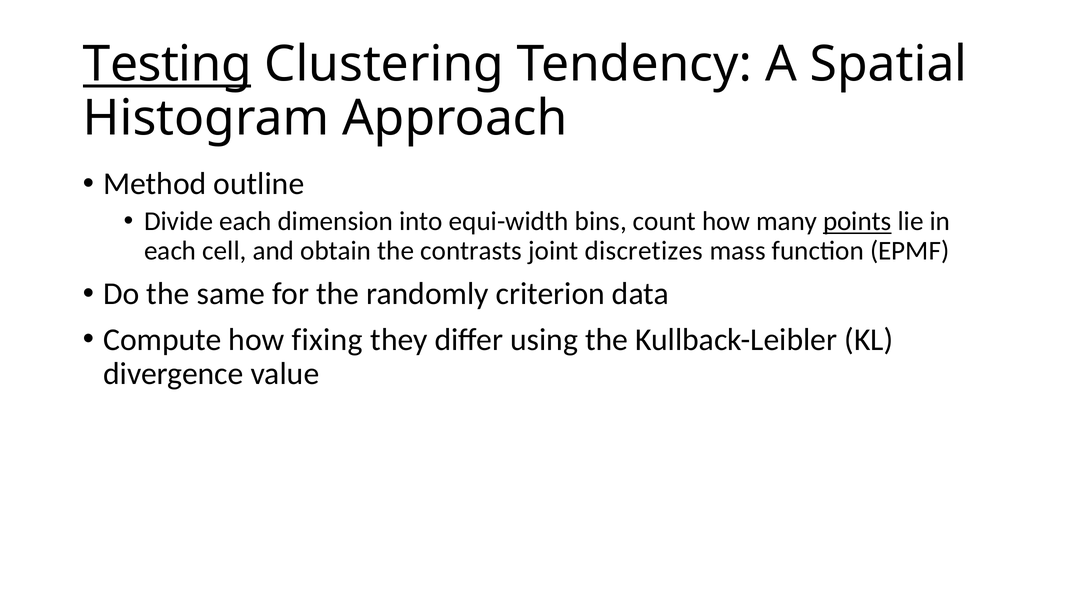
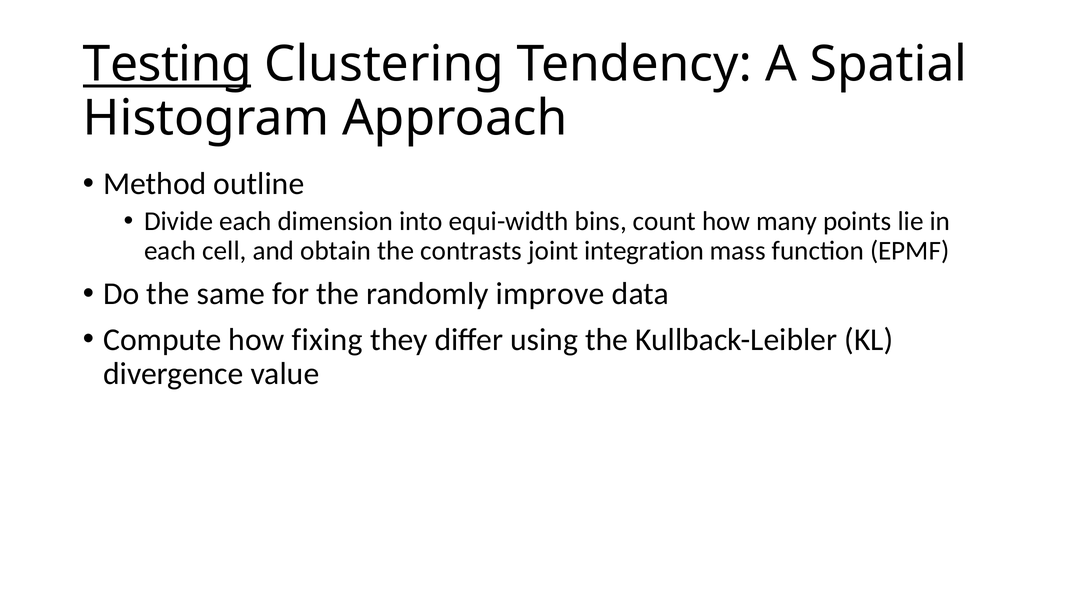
points underline: present -> none
discretizes: discretizes -> integration
criterion: criterion -> improve
